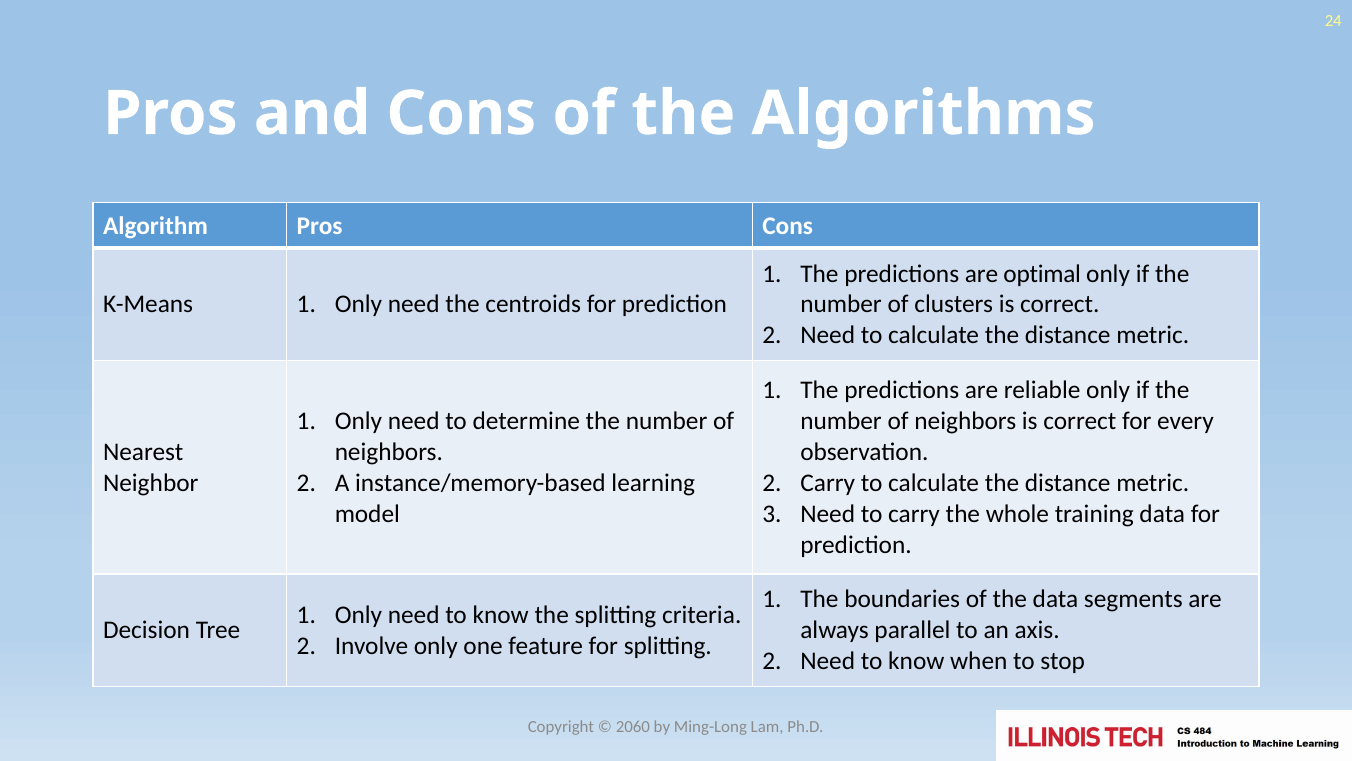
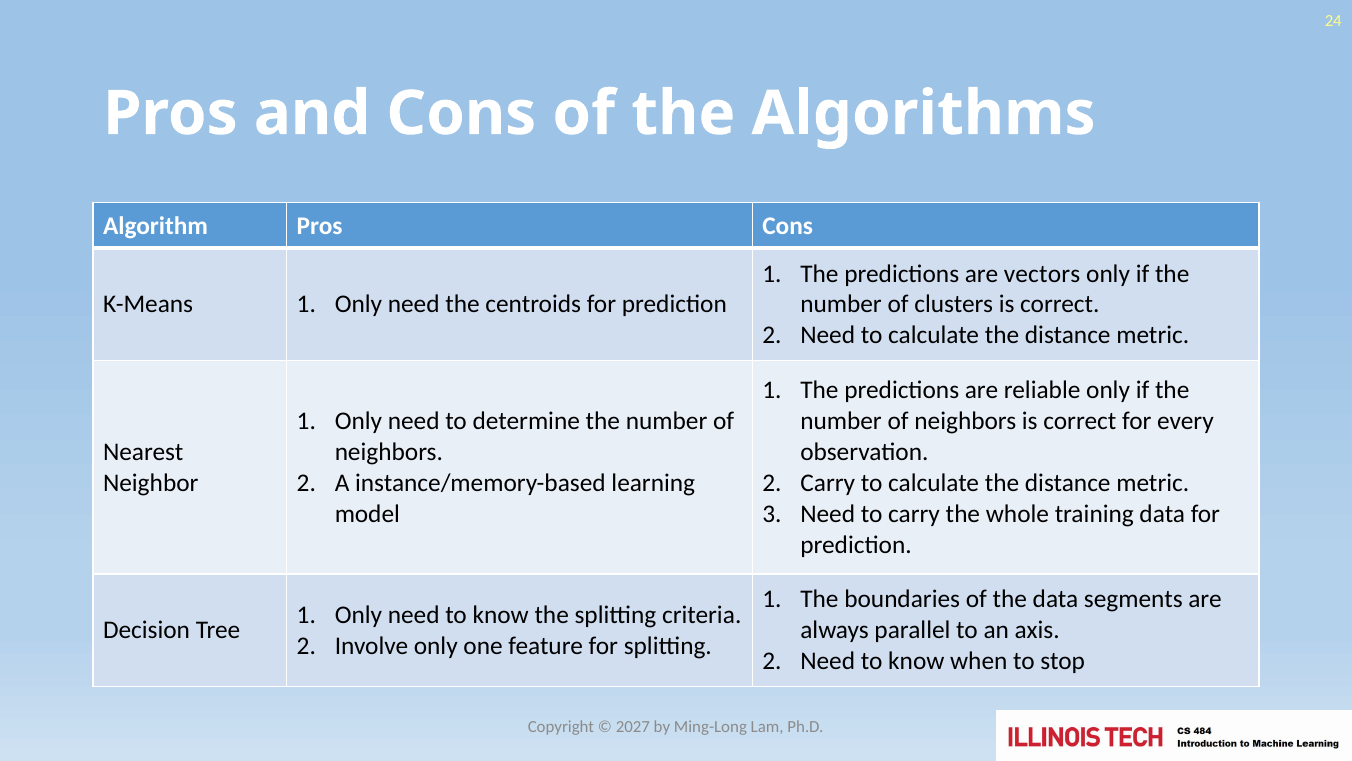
optimal: optimal -> vectors
2060: 2060 -> 2027
